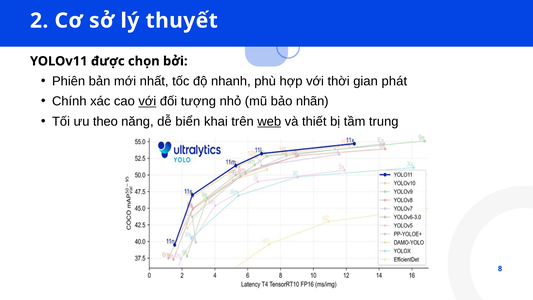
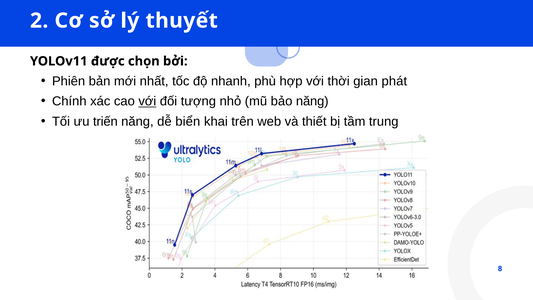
bảo nhãn: nhãn -> năng
theo: theo -> triến
web underline: present -> none
